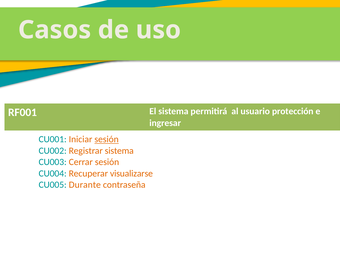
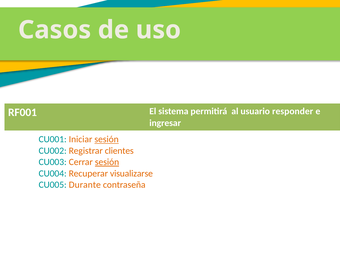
protección: protección -> responder
Registrar sistema: sistema -> clientes
sesión at (107, 162) underline: none -> present
